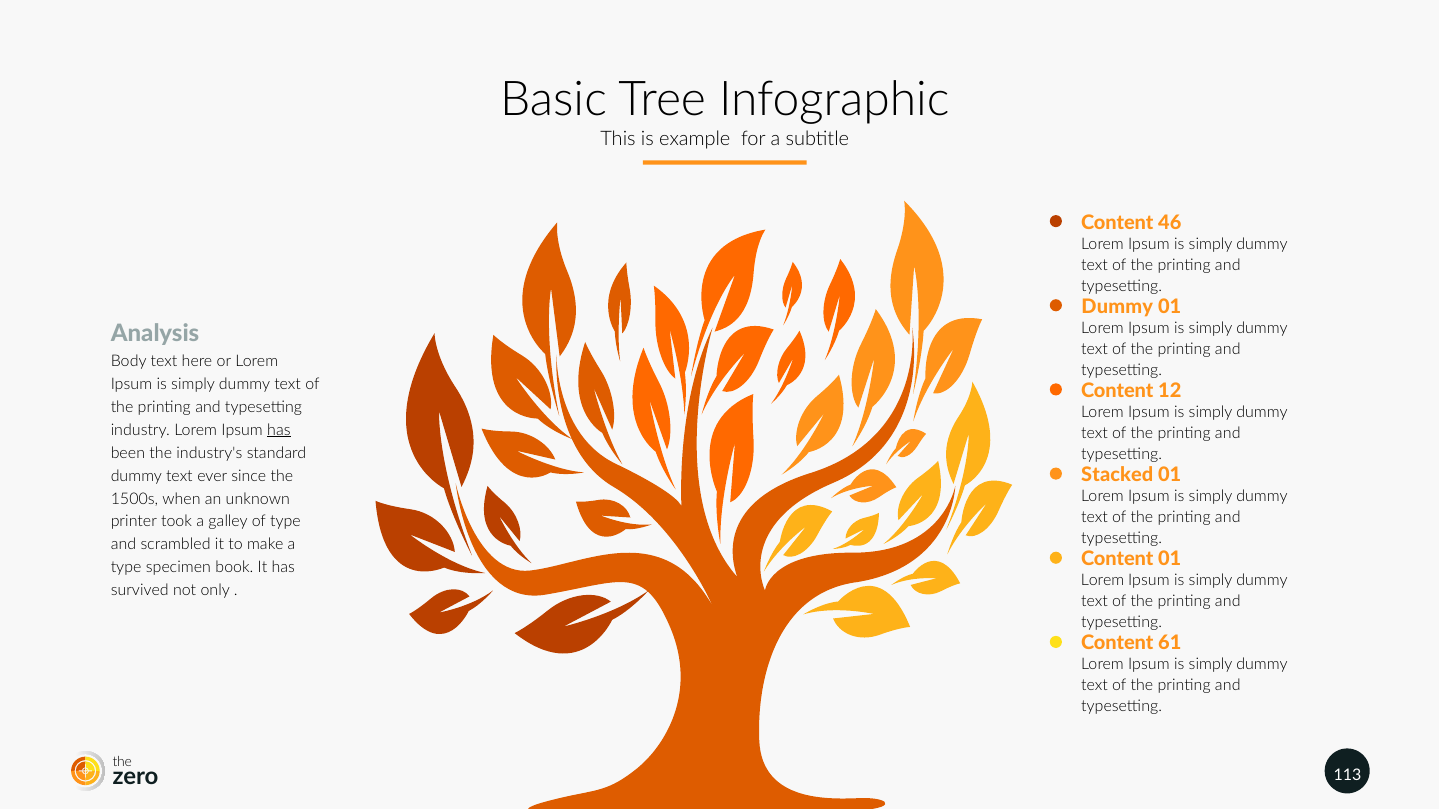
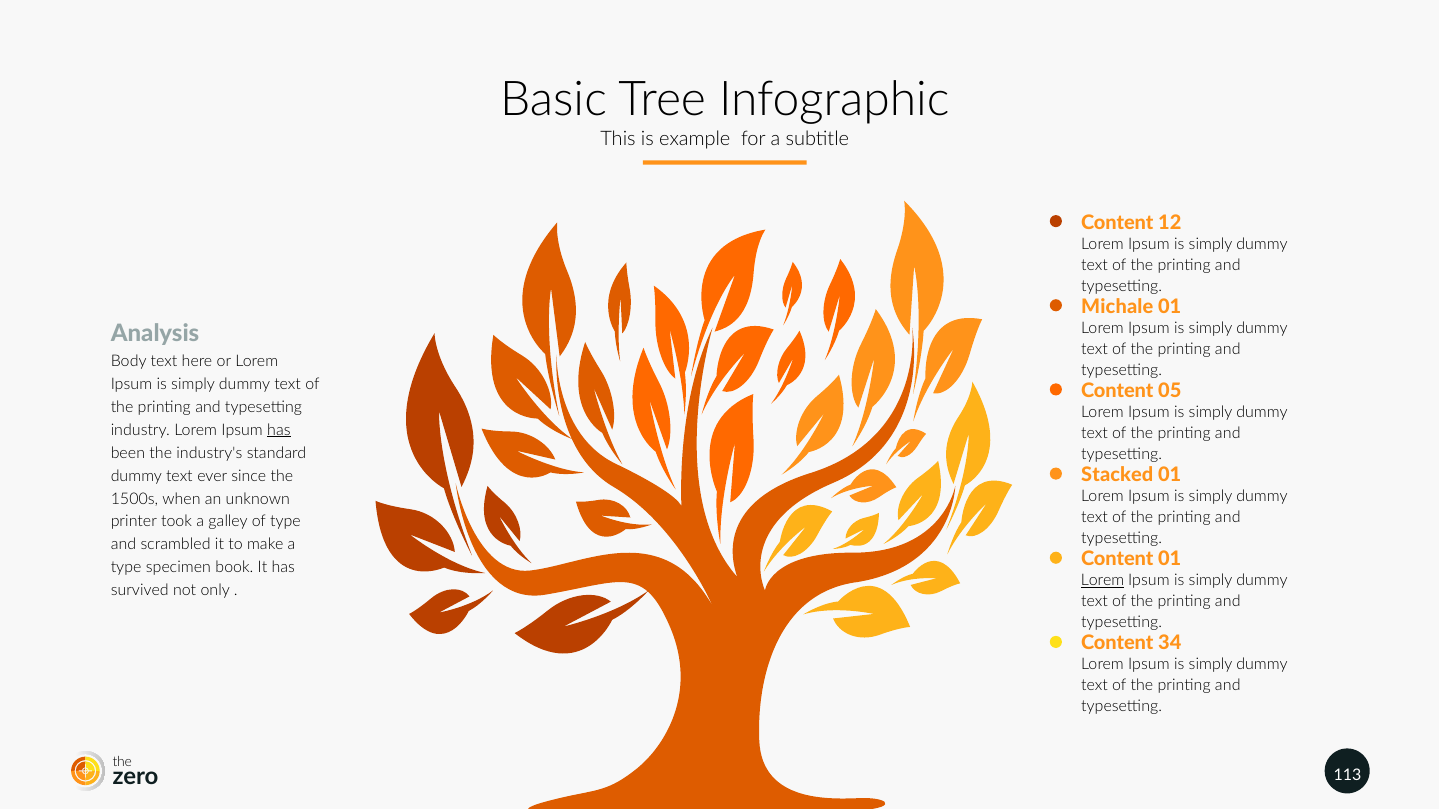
46: 46 -> 12
Dummy at (1117, 307): Dummy -> Michale
12: 12 -> 05
Lorem at (1103, 581) underline: none -> present
61: 61 -> 34
